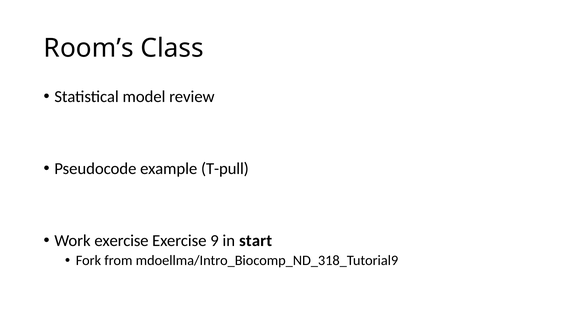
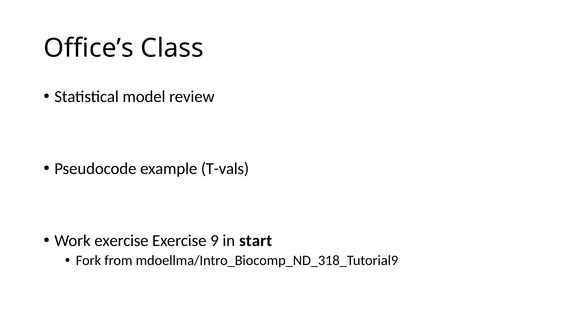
Room’s: Room’s -> Office’s
T-pull: T-pull -> T-vals
